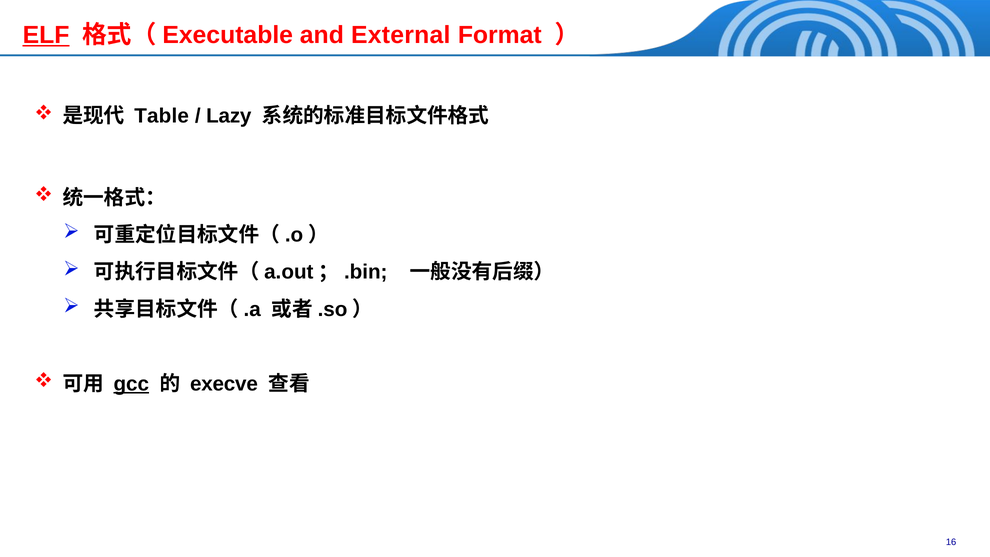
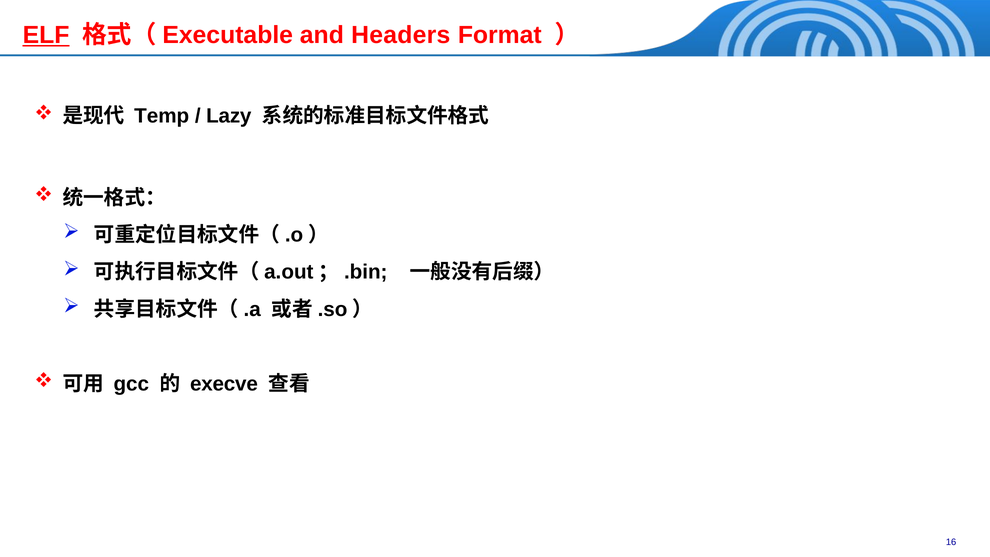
External: External -> Headers
Table: Table -> Temp
gcc underline: present -> none
